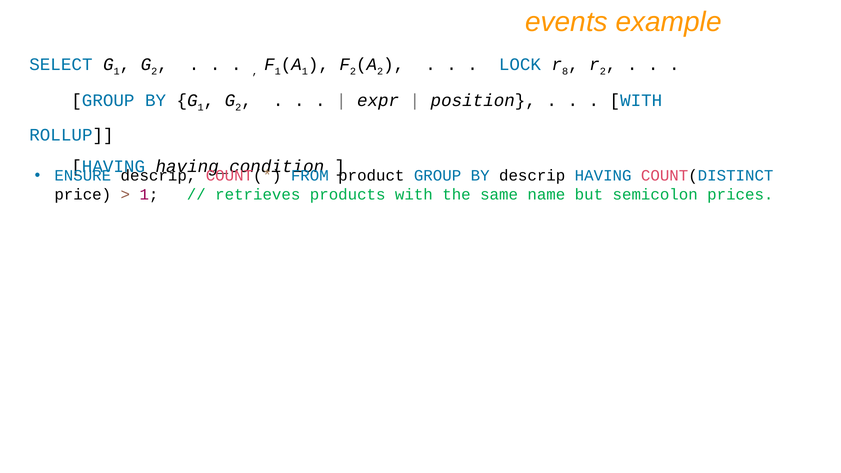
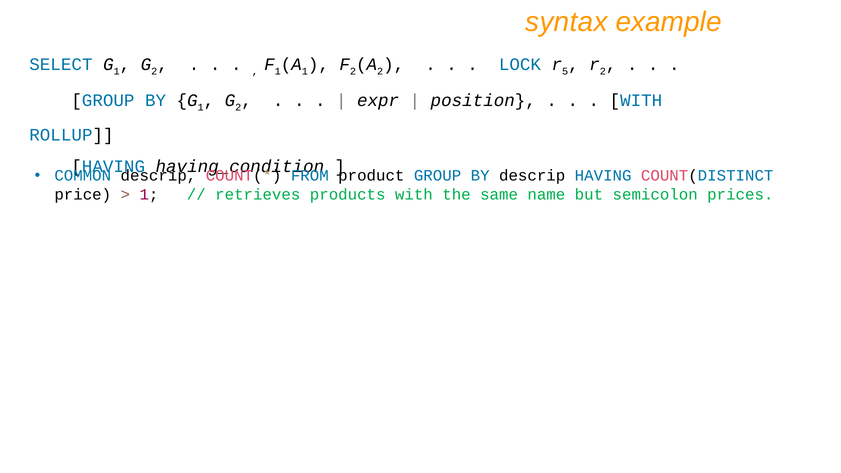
events: events -> syntax
8: 8 -> 5
ENSURE: ENSURE -> COMMON
